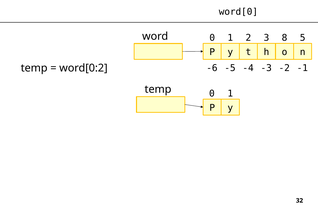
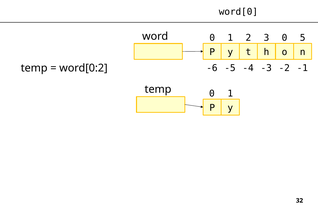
3 8: 8 -> 0
